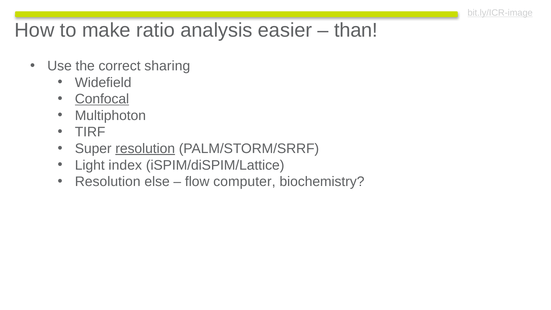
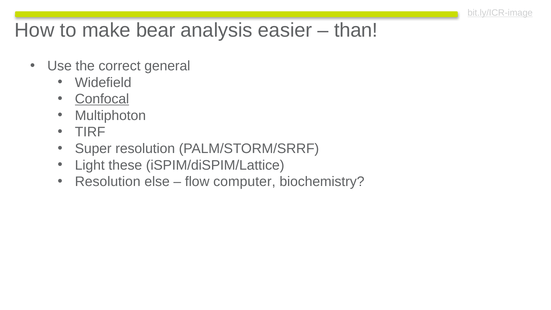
ratio: ratio -> bear
sharing: sharing -> general
resolution at (145, 149) underline: present -> none
index: index -> these
